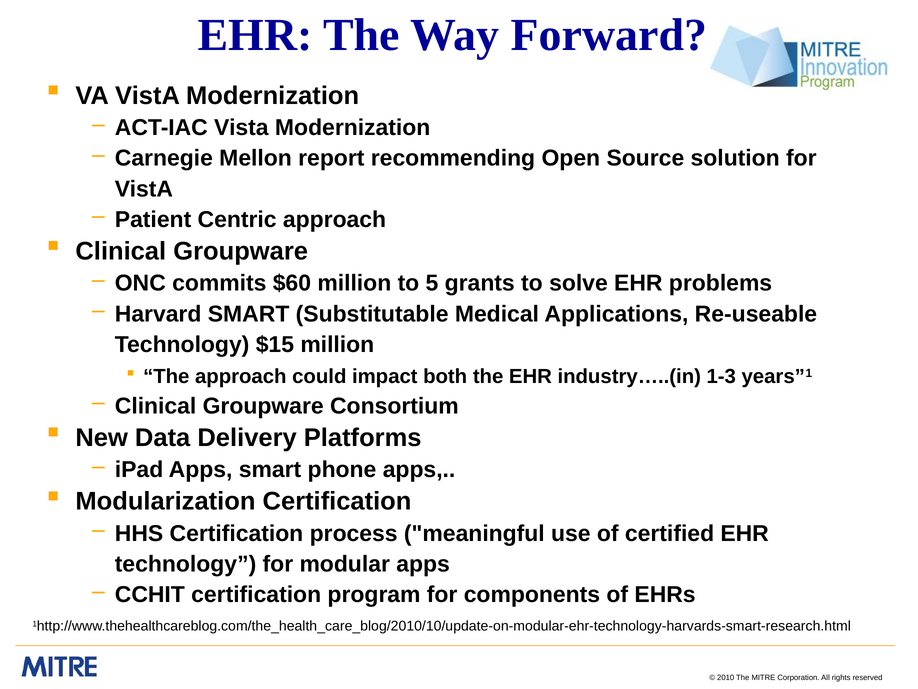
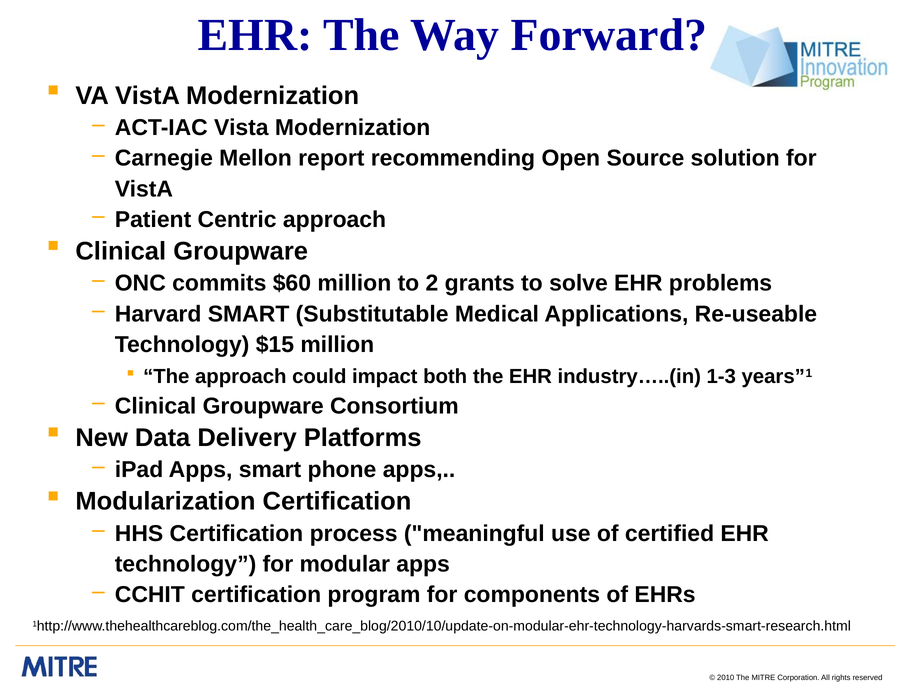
5: 5 -> 2
